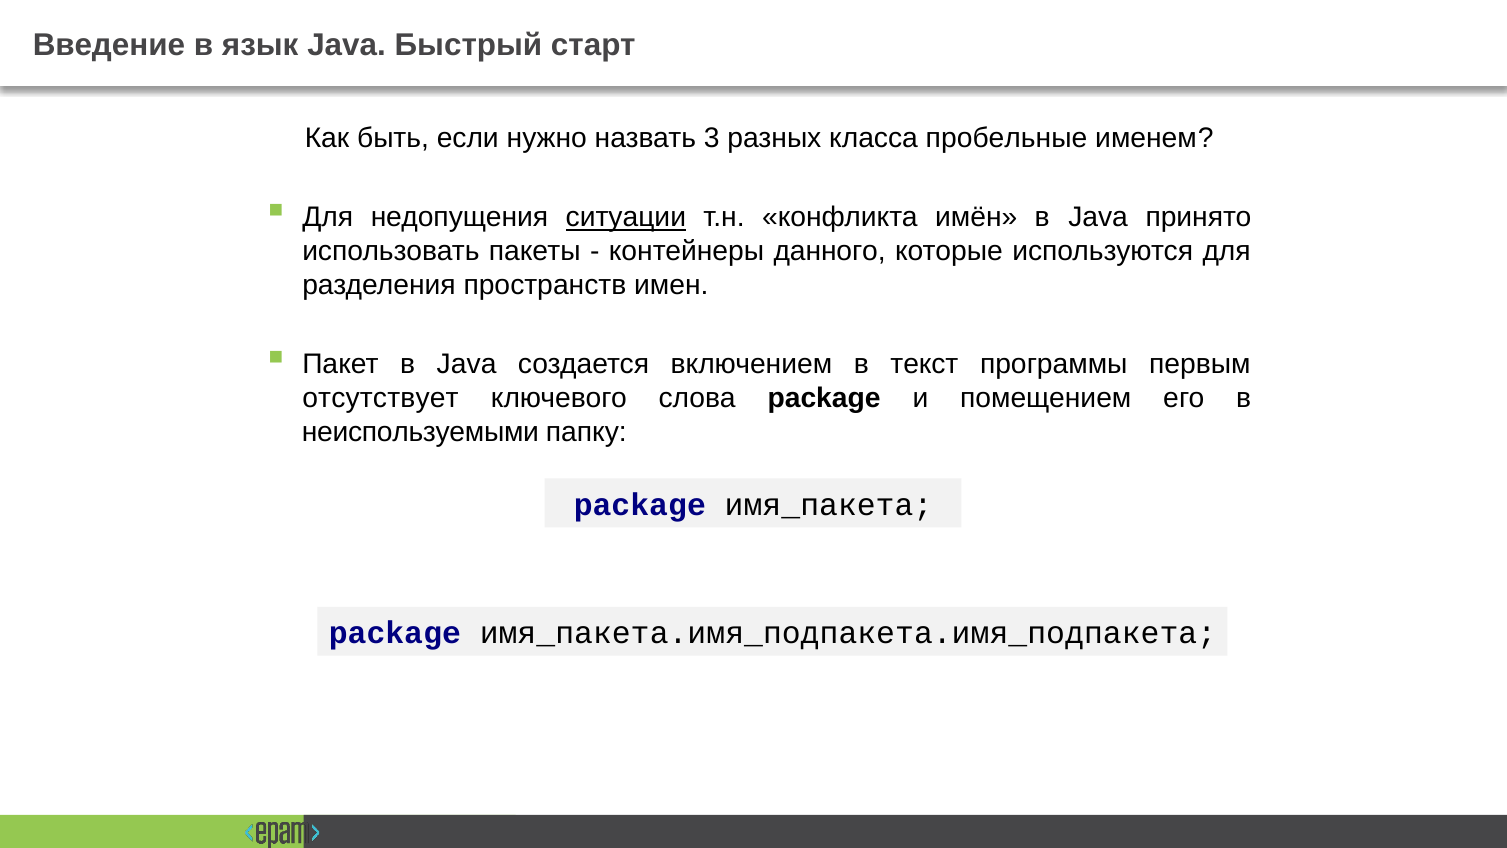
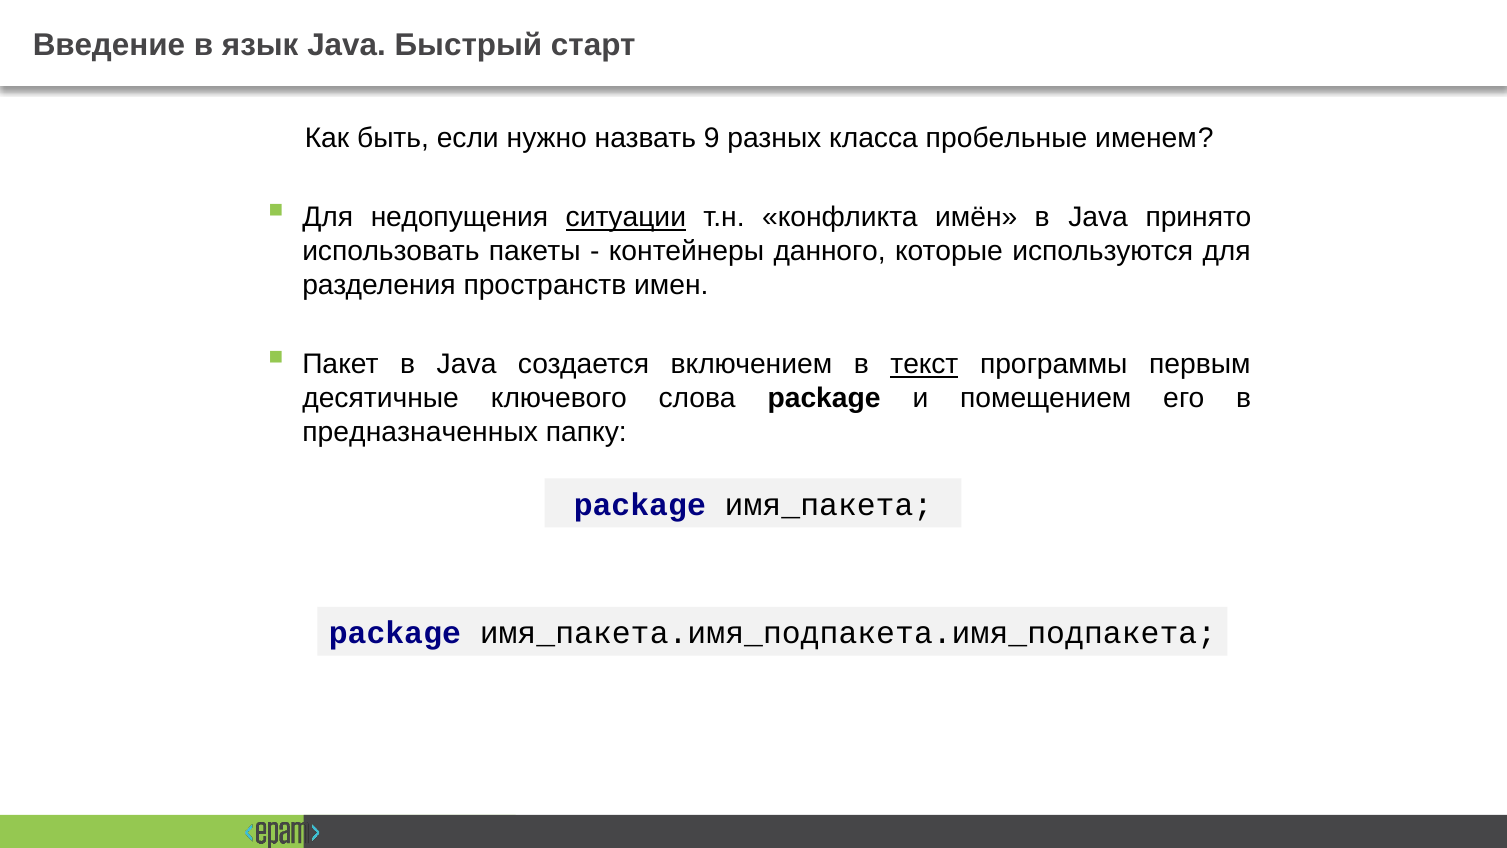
3: 3 -> 9
текст underline: none -> present
отсутствует: отсутствует -> десятичные
неиспользуемыми: неиспользуемыми -> предназначенных
